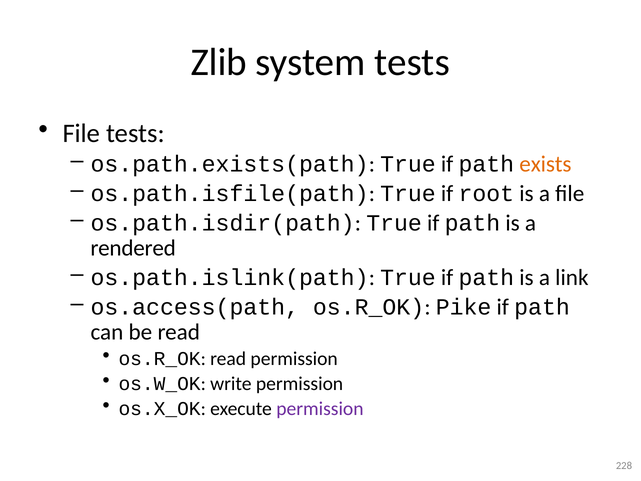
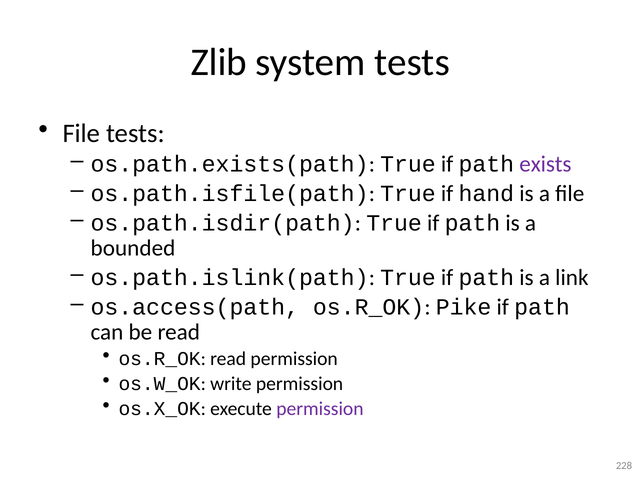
exists colour: orange -> purple
root: root -> hand
rendered: rendered -> bounded
